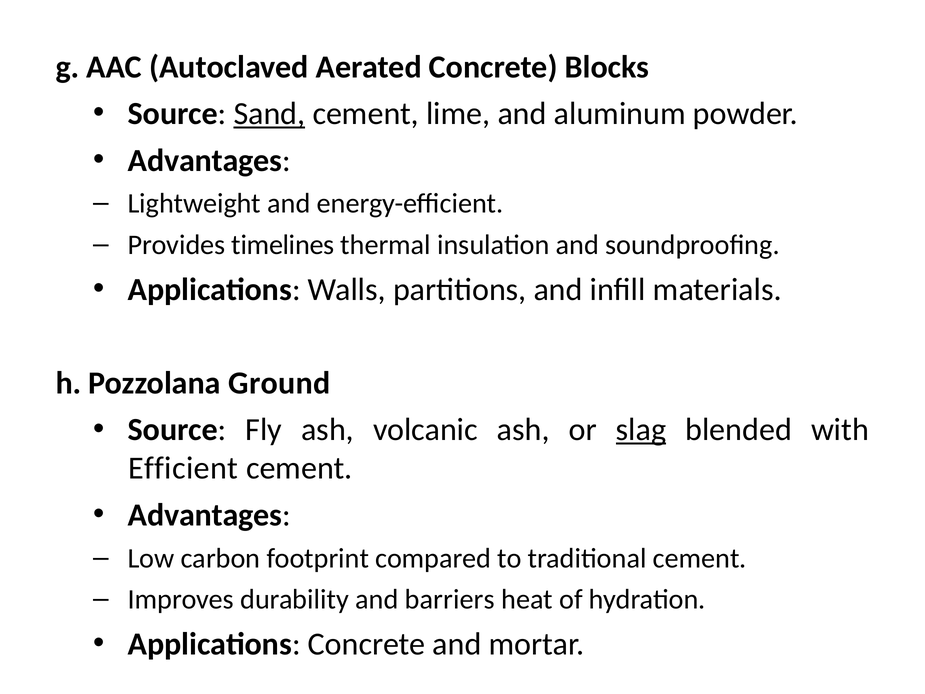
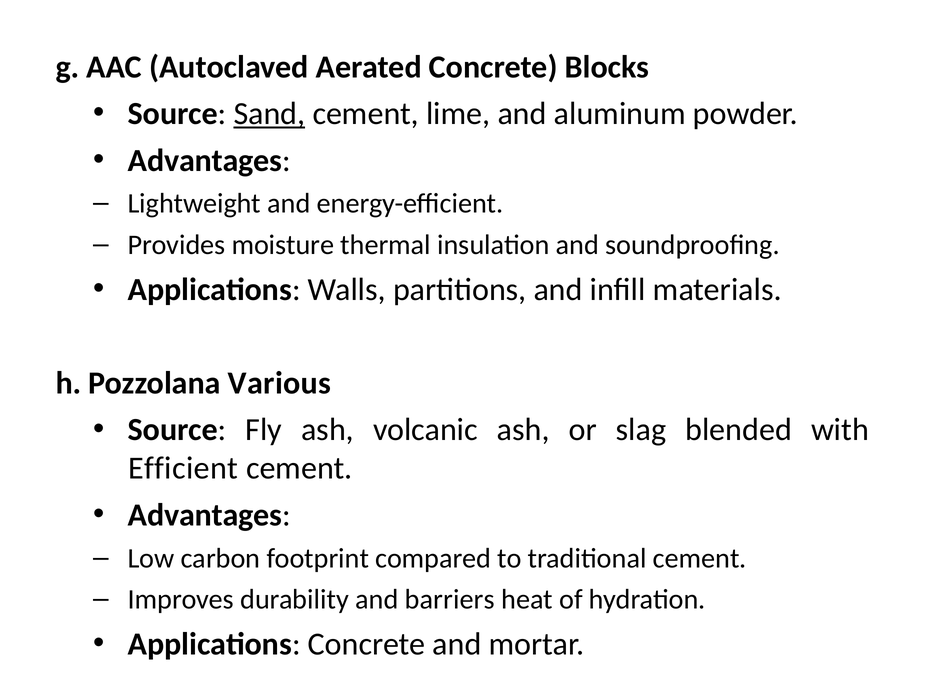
timelines: timelines -> moisture
Ground: Ground -> Various
slag underline: present -> none
